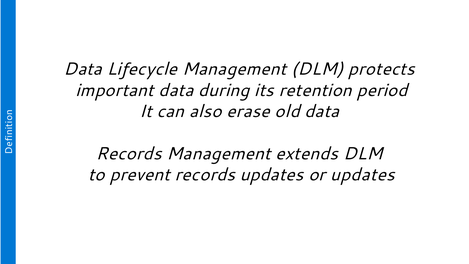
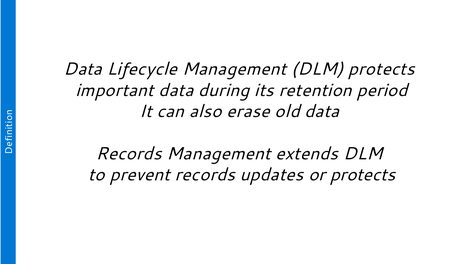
or updates: updates -> protects
